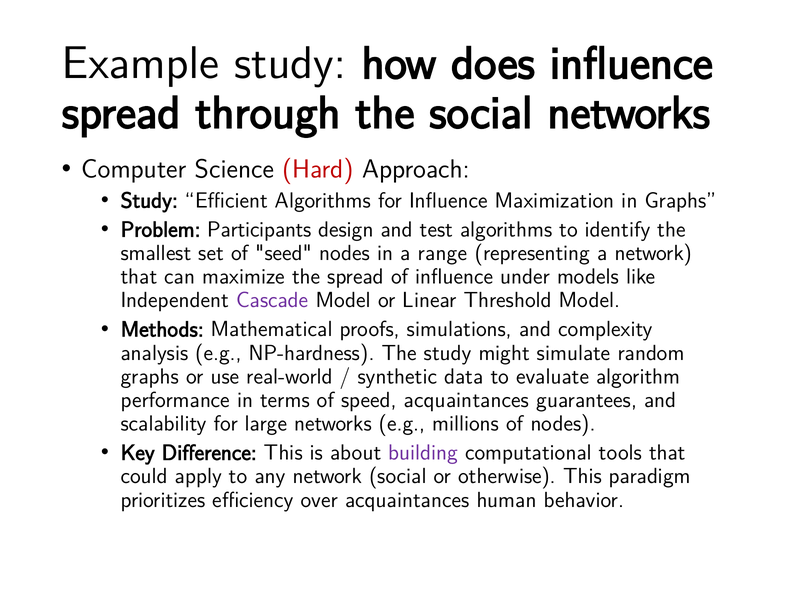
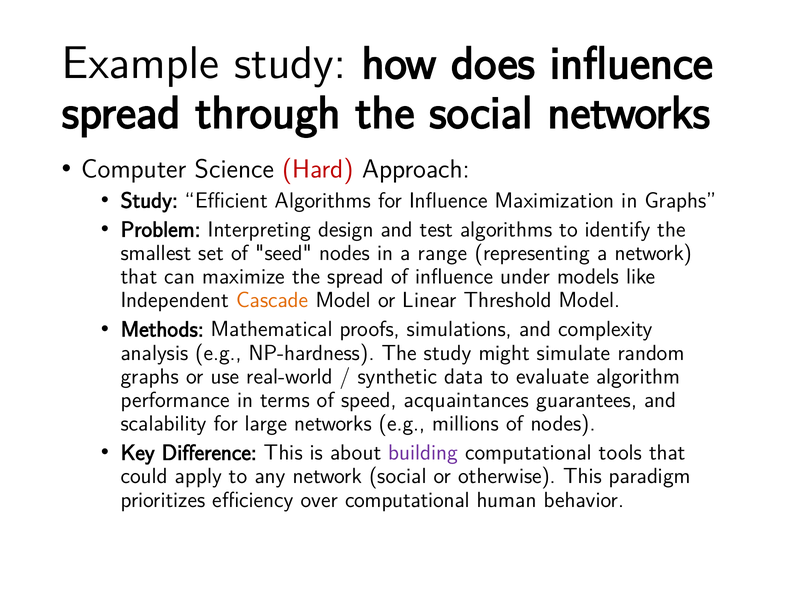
Participants: Participants -> Interpreting
Cascade colour: purple -> orange
over acquaintances: acquaintances -> computational
